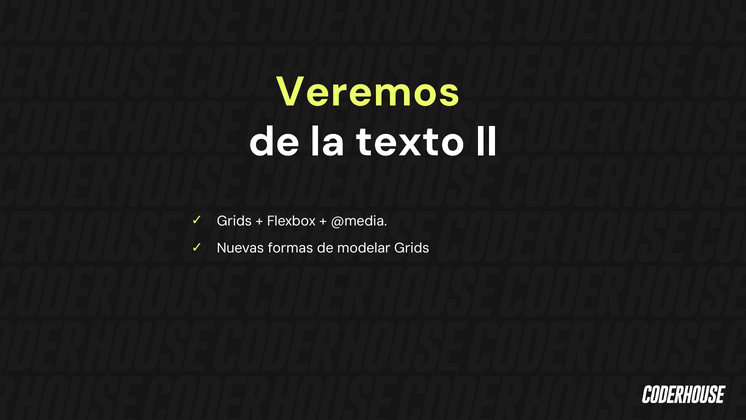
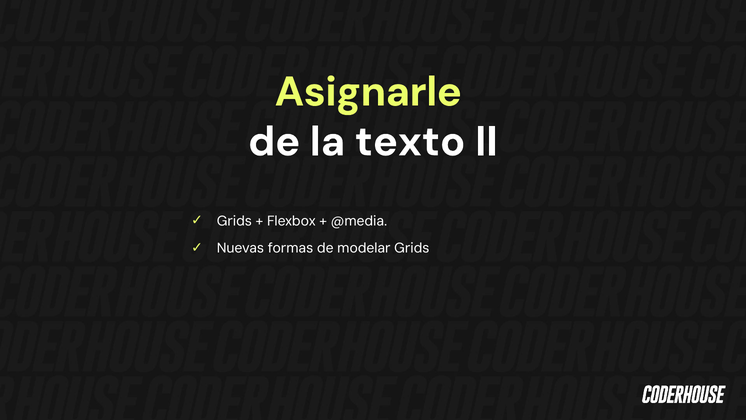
Veremos: Veremos -> Asignarle
